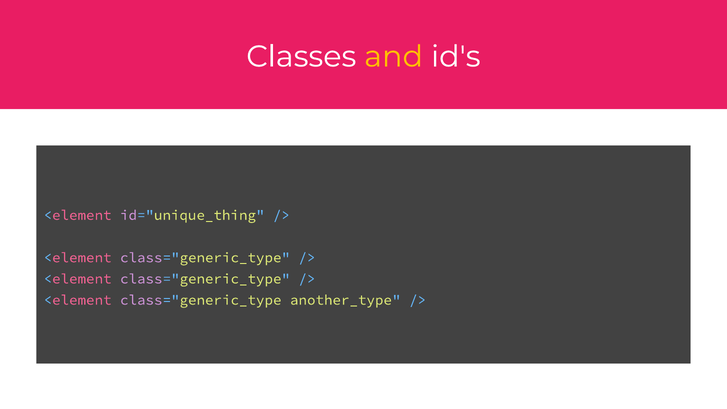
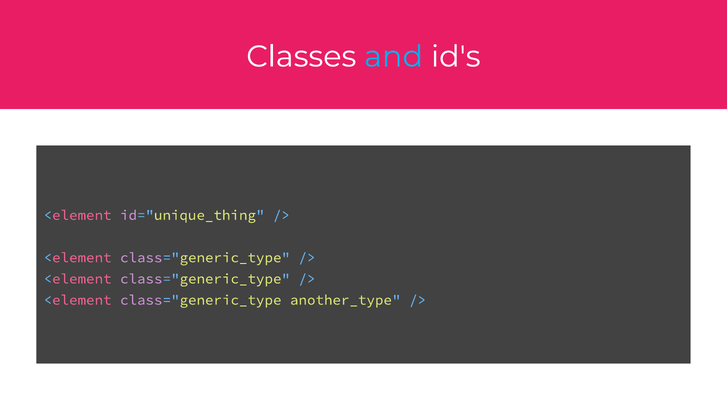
and colour: yellow -> light blue
